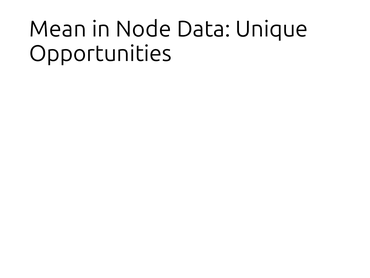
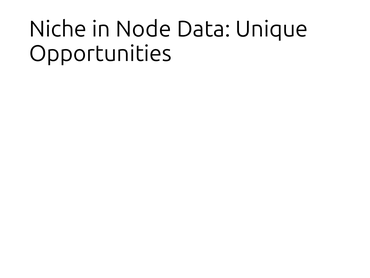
Mean: Mean -> Niche
